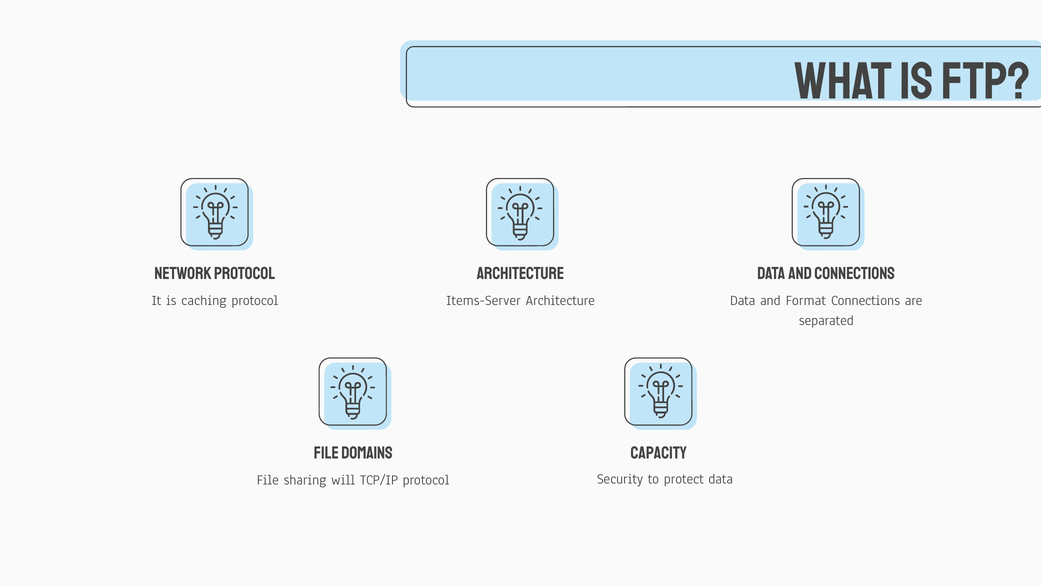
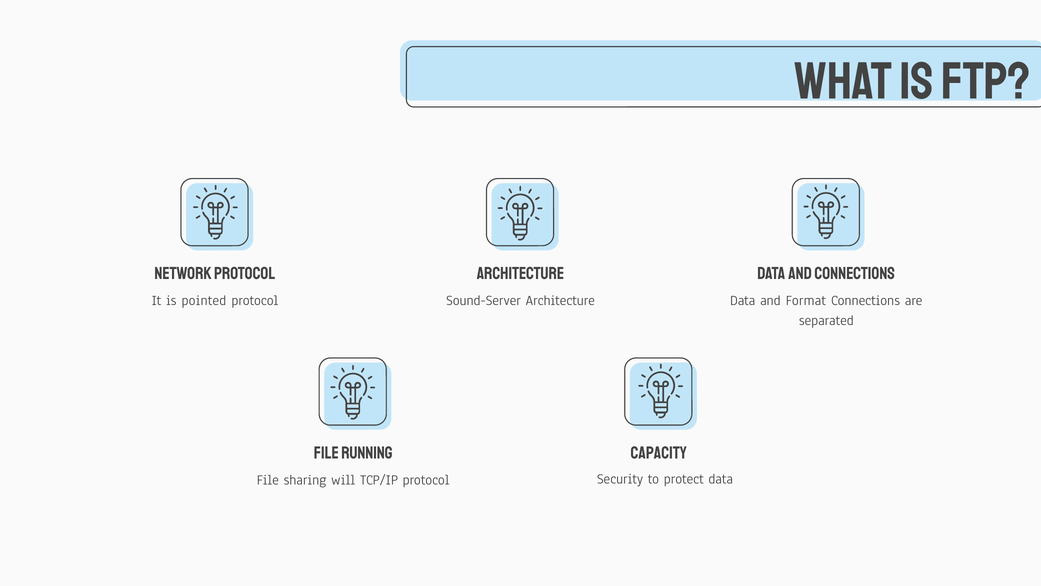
caching: caching -> pointed
Items-Server: Items-Server -> Sound-Server
DOMAINS: DOMAINS -> RUNNING
